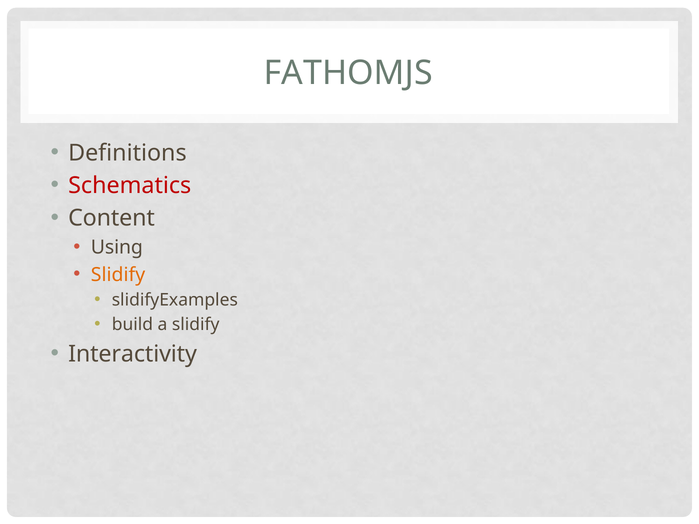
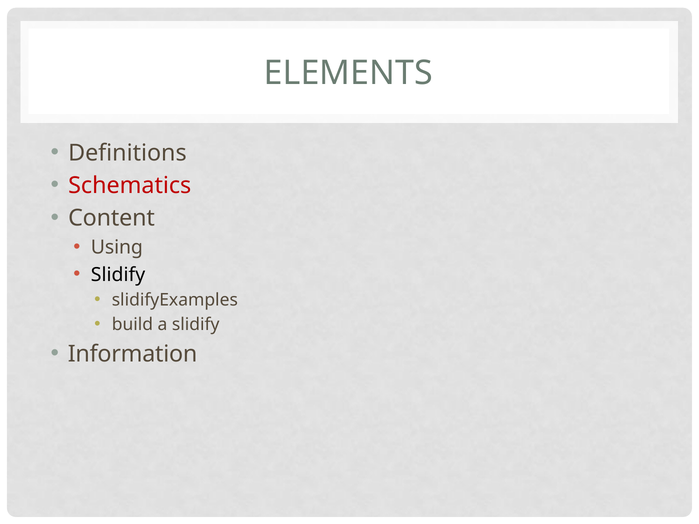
FATHOMJS: FATHOMJS -> ELEMENTS
Slidify at (118, 275) colour: orange -> black
Interactivity: Interactivity -> Information
